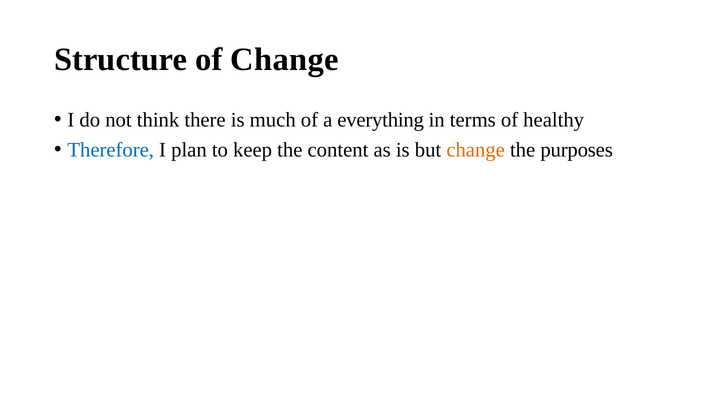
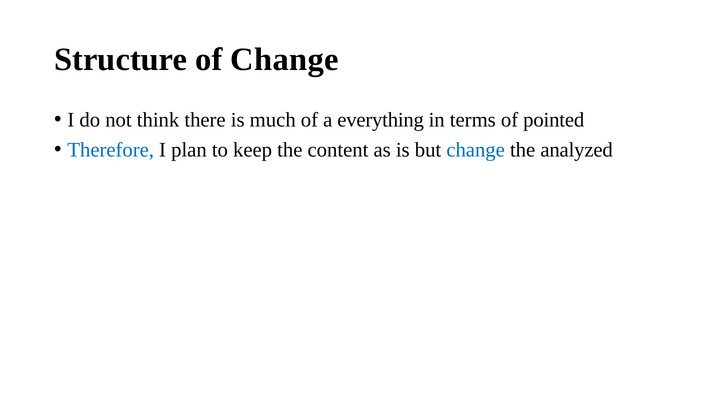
healthy: healthy -> pointed
change at (476, 150) colour: orange -> blue
purposes: purposes -> analyzed
